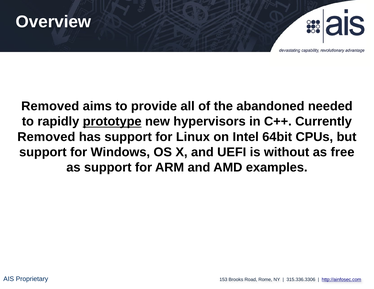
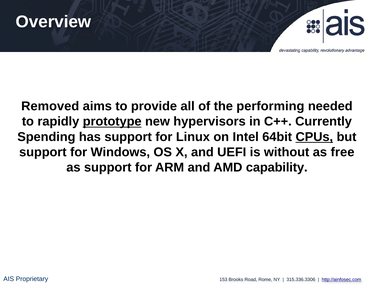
abandoned: abandoned -> performing
Removed at (46, 137): Removed -> Spending
CPUs underline: none -> present
examples: examples -> capability
